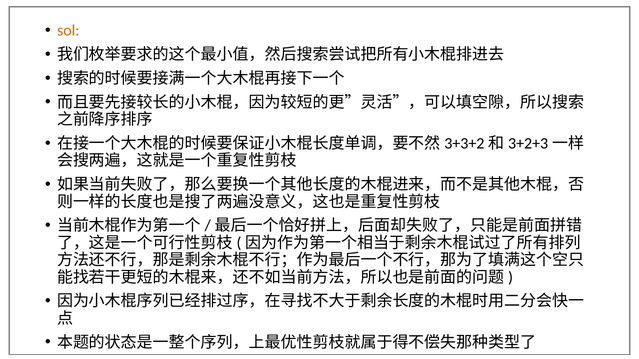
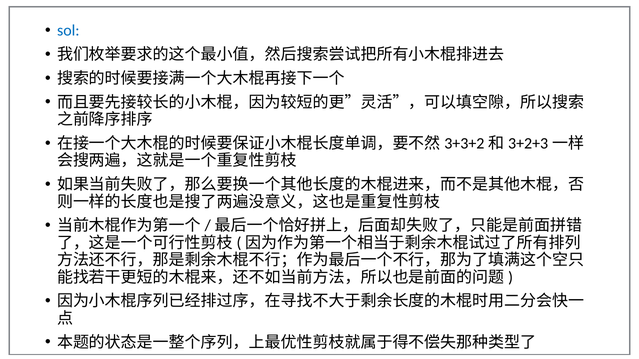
sol colour: orange -> blue
